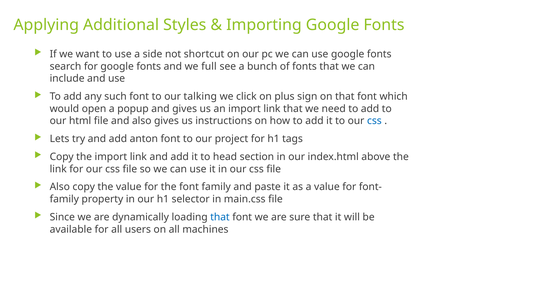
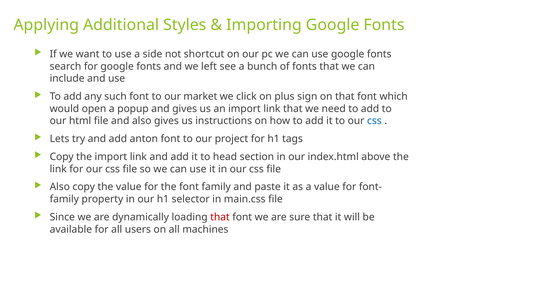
full: full -> left
talking: talking -> market
that at (220, 217) colour: blue -> red
